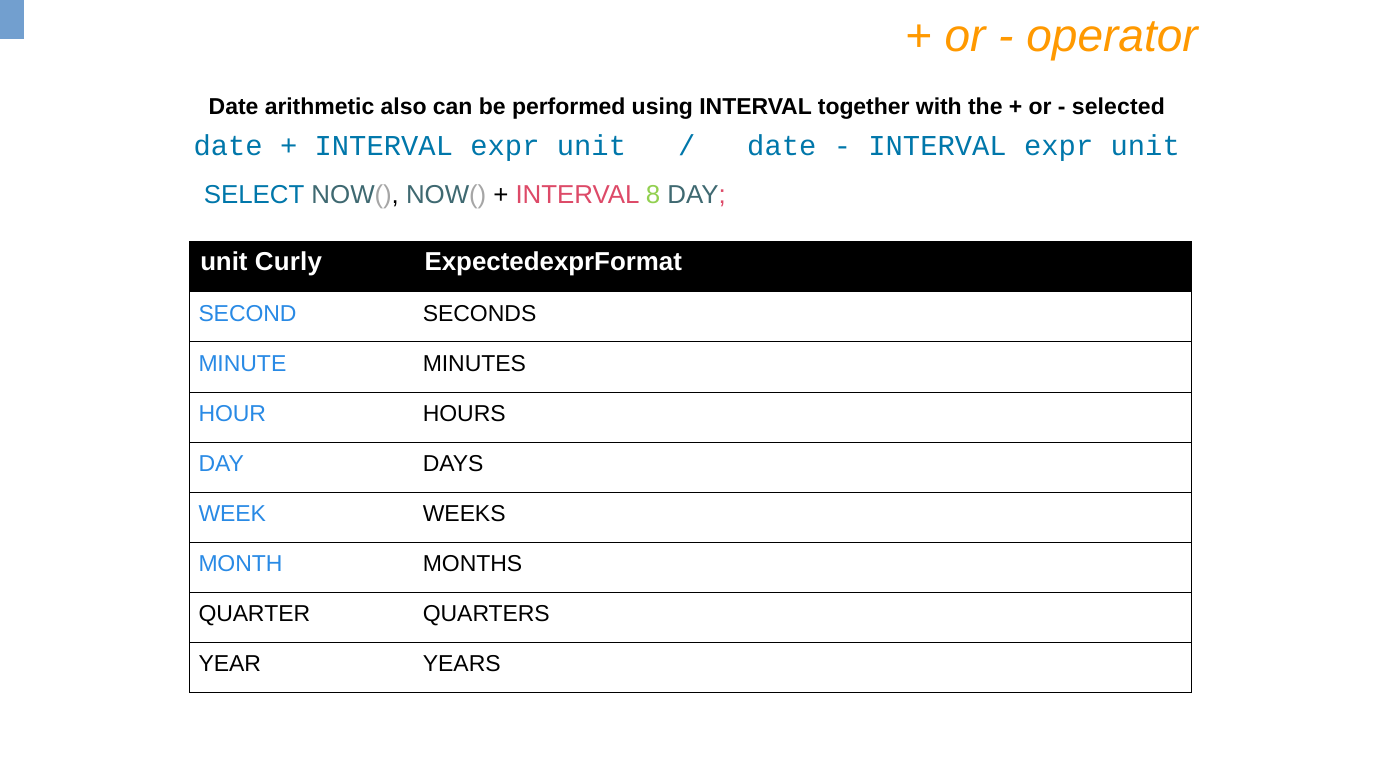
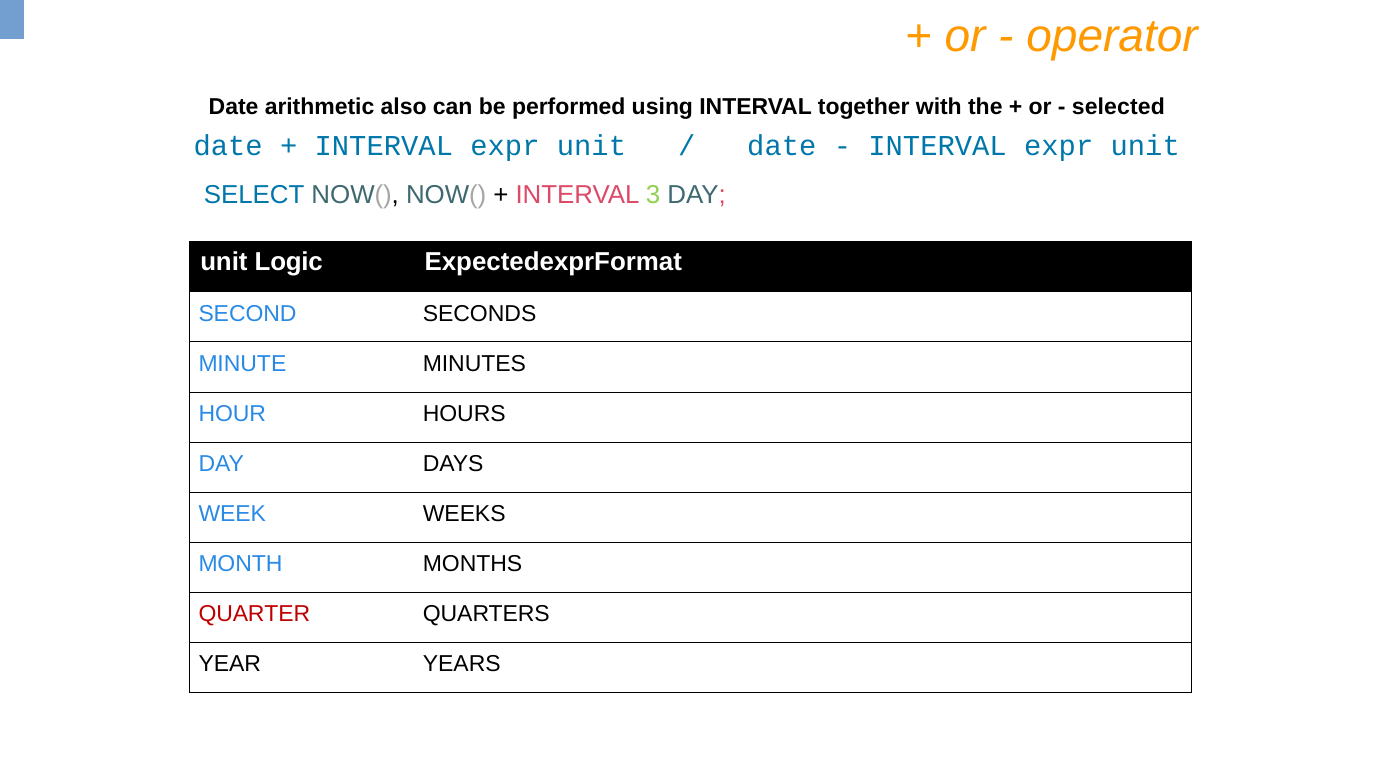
8: 8 -> 3
Curly: Curly -> Logic
QUARTER colour: black -> red
